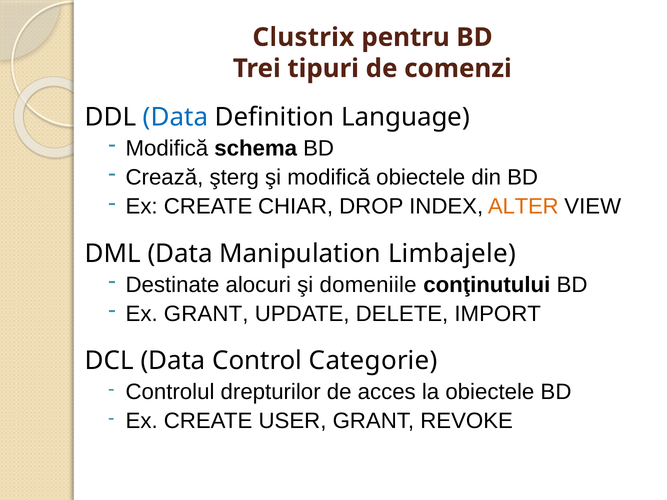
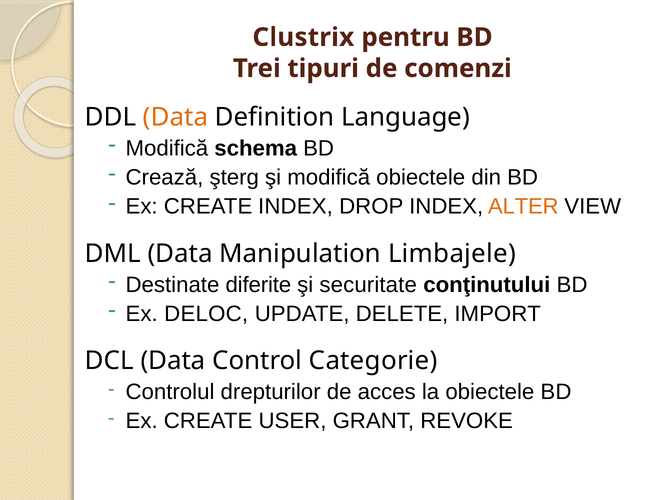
Data at (176, 117) colour: blue -> orange
CREATE CHIAR: CHIAR -> INDEX
alocuri: alocuri -> diferite
domeniile: domeniile -> securitate
Ex GRANT: GRANT -> DELOC
